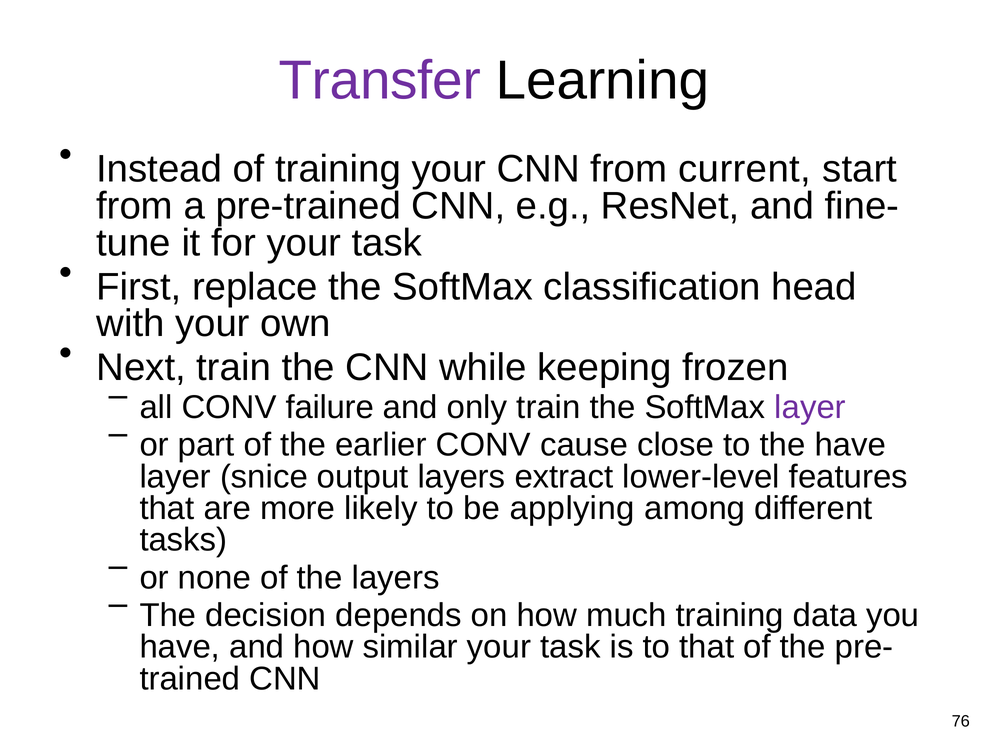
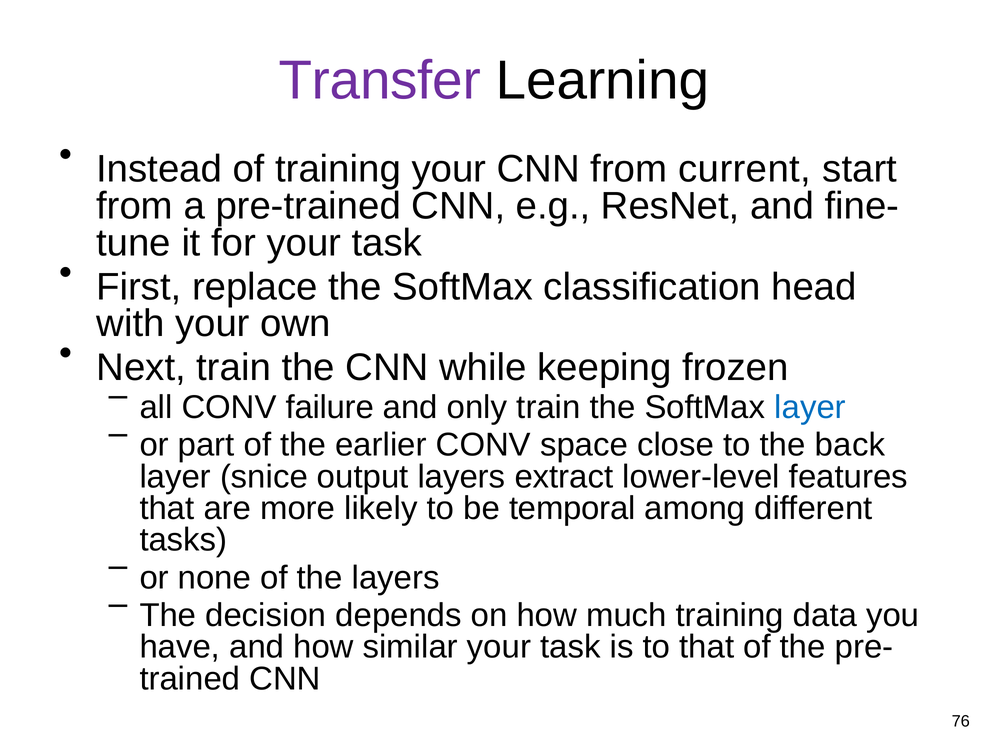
layer at (810, 407) colour: purple -> blue
cause: cause -> space
the have: have -> back
applying: applying -> temporal
